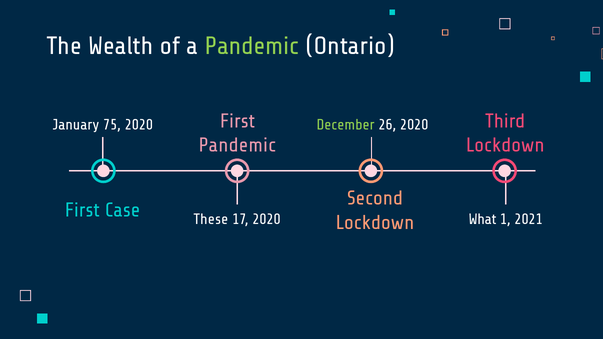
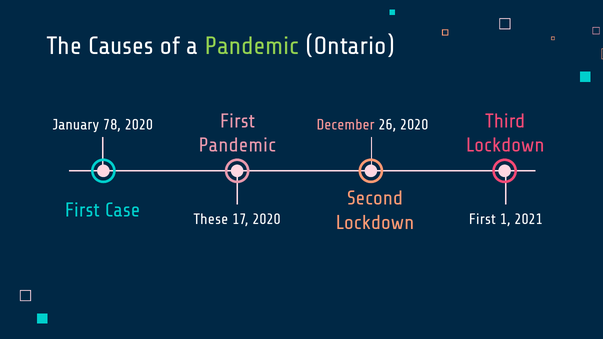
Wealth: Wealth -> Causes
75: 75 -> 78
December colour: light green -> pink
What at (482, 219): What -> First
